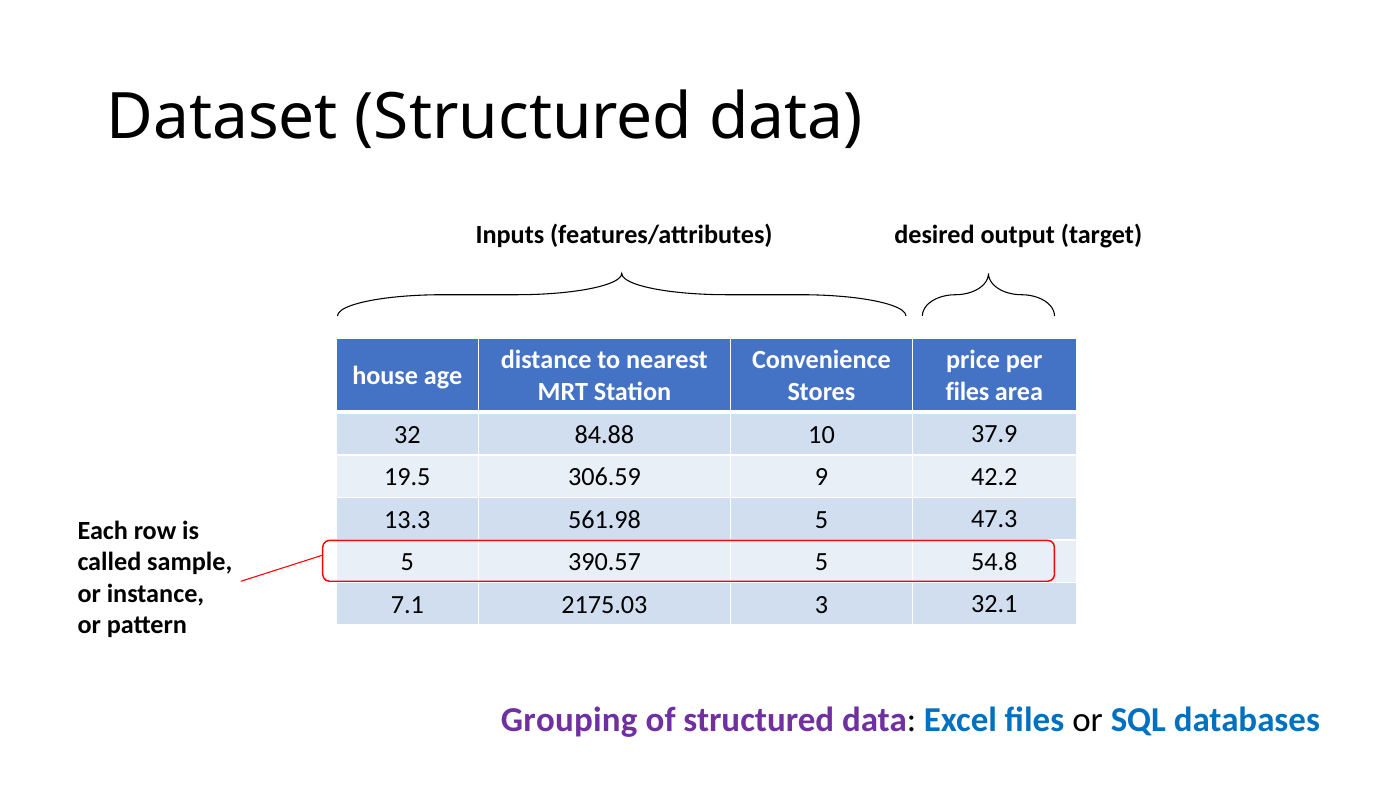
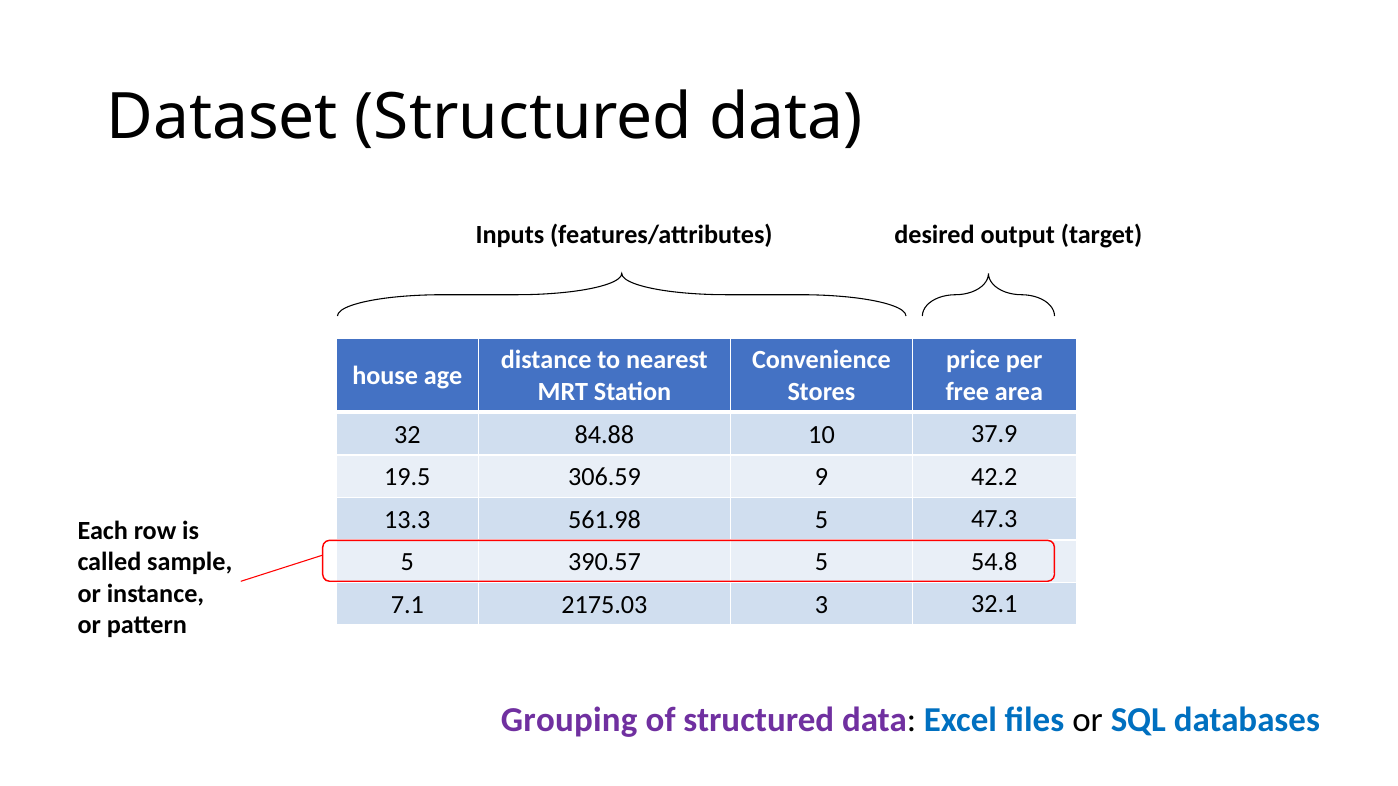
files at (967, 392): files -> free
